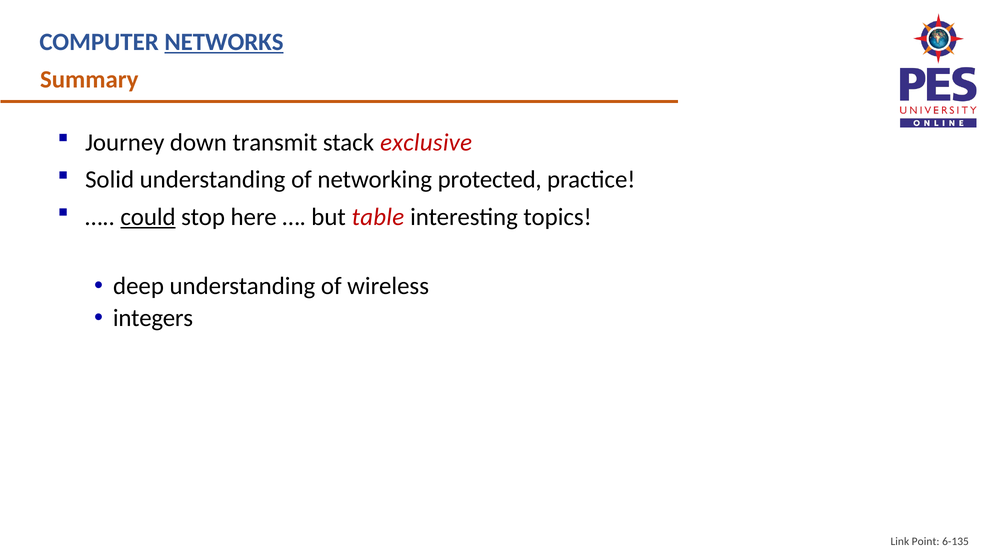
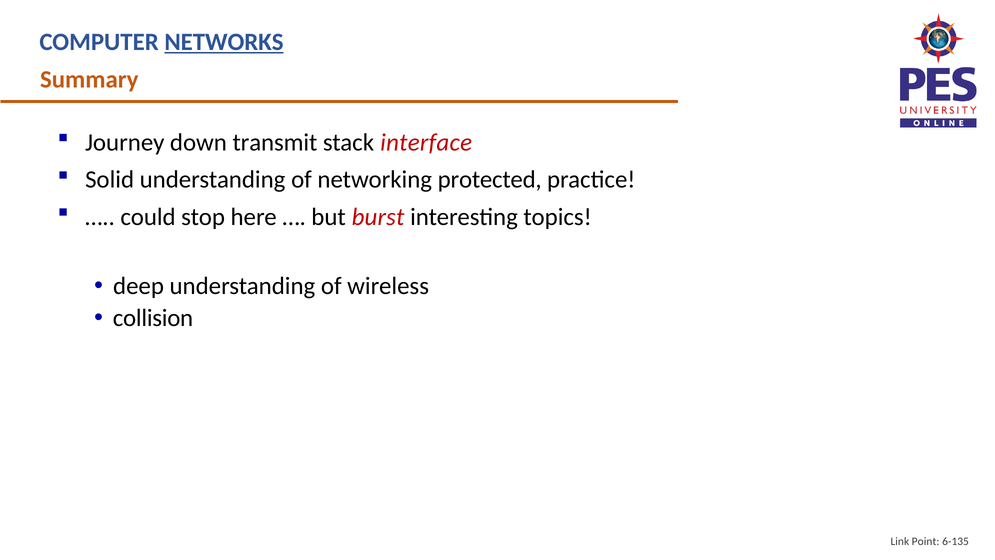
exclusive: exclusive -> interface
could underline: present -> none
table: table -> burst
integers: integers -> collision
